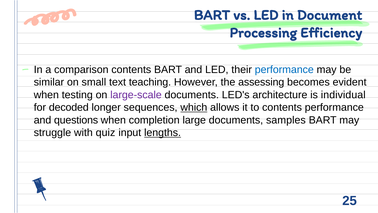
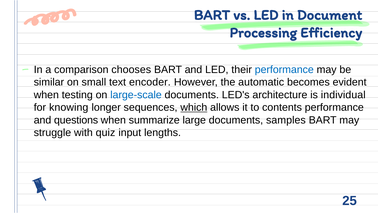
comparison contents: contents -> chooses
teaching: teaching -> encoder
assessing: assessing -> automatic
large-scale colour: purple -> blue
decoded: decoded -> knowing
completion: completion -> summarize
lengths underline: present -> none
